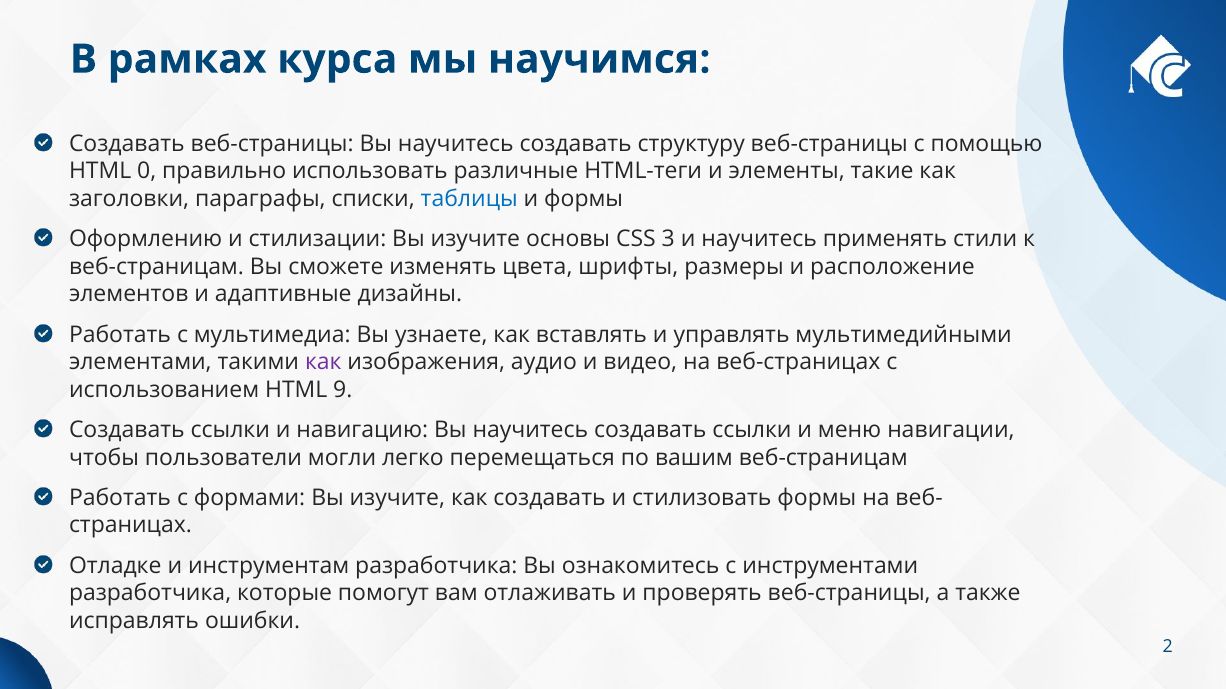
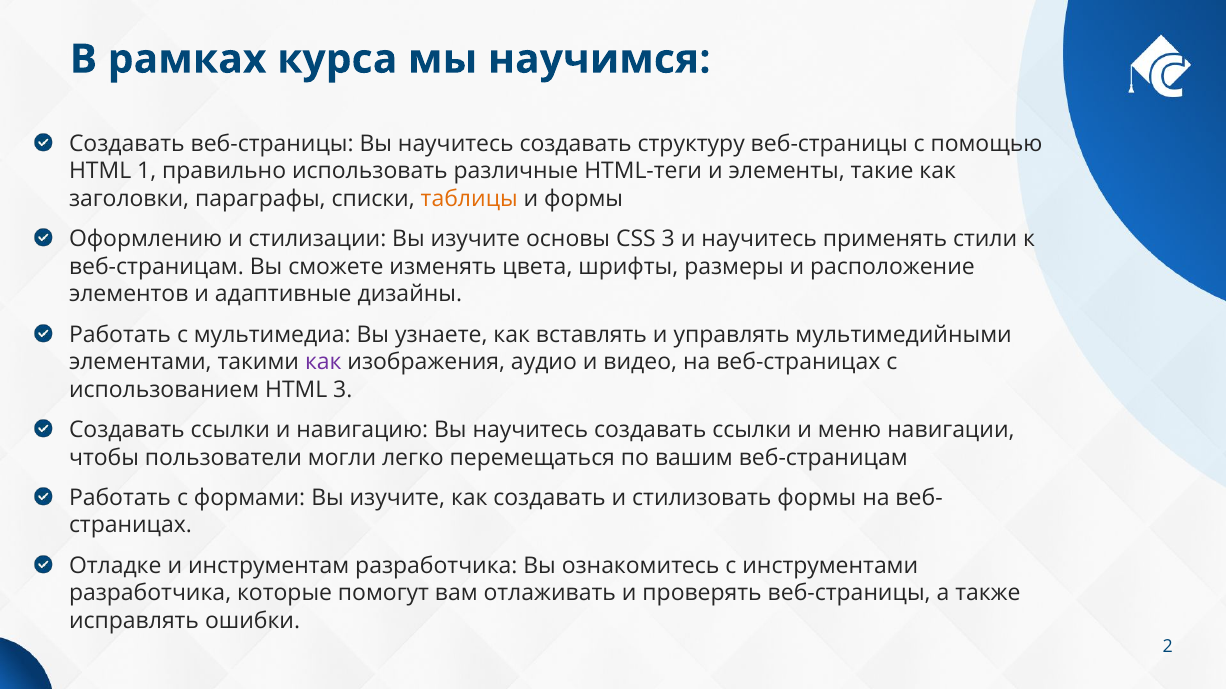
0: 0 -> 1
таблицы colour: blue -> orange
HTML 9: 9 -> 3
